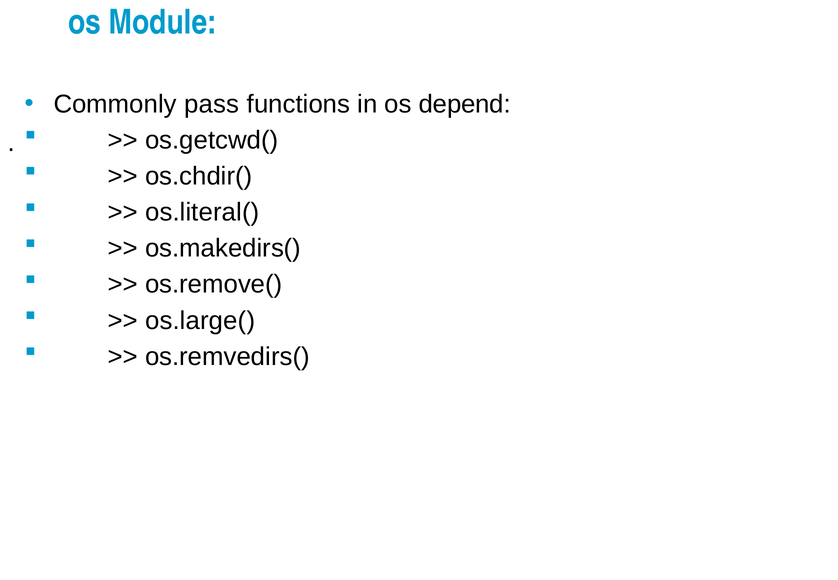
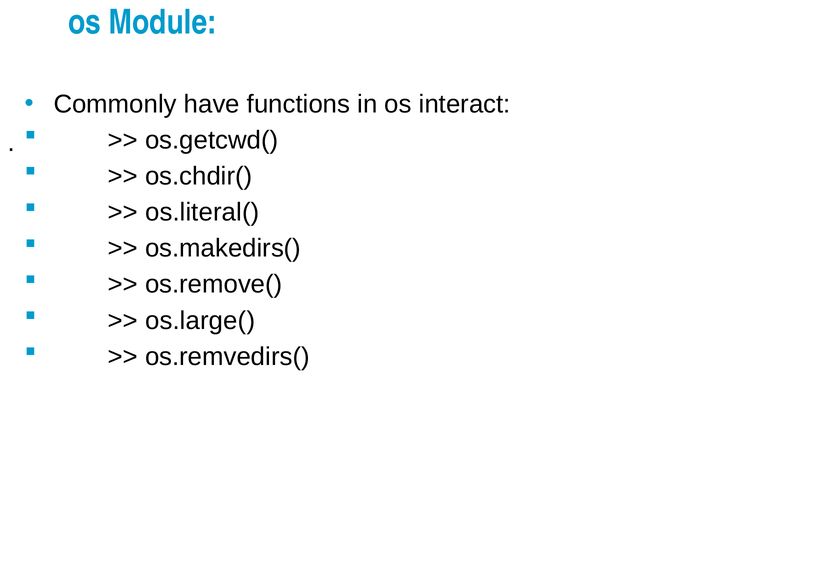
pass: pass -> have
depend: depend -> interact
